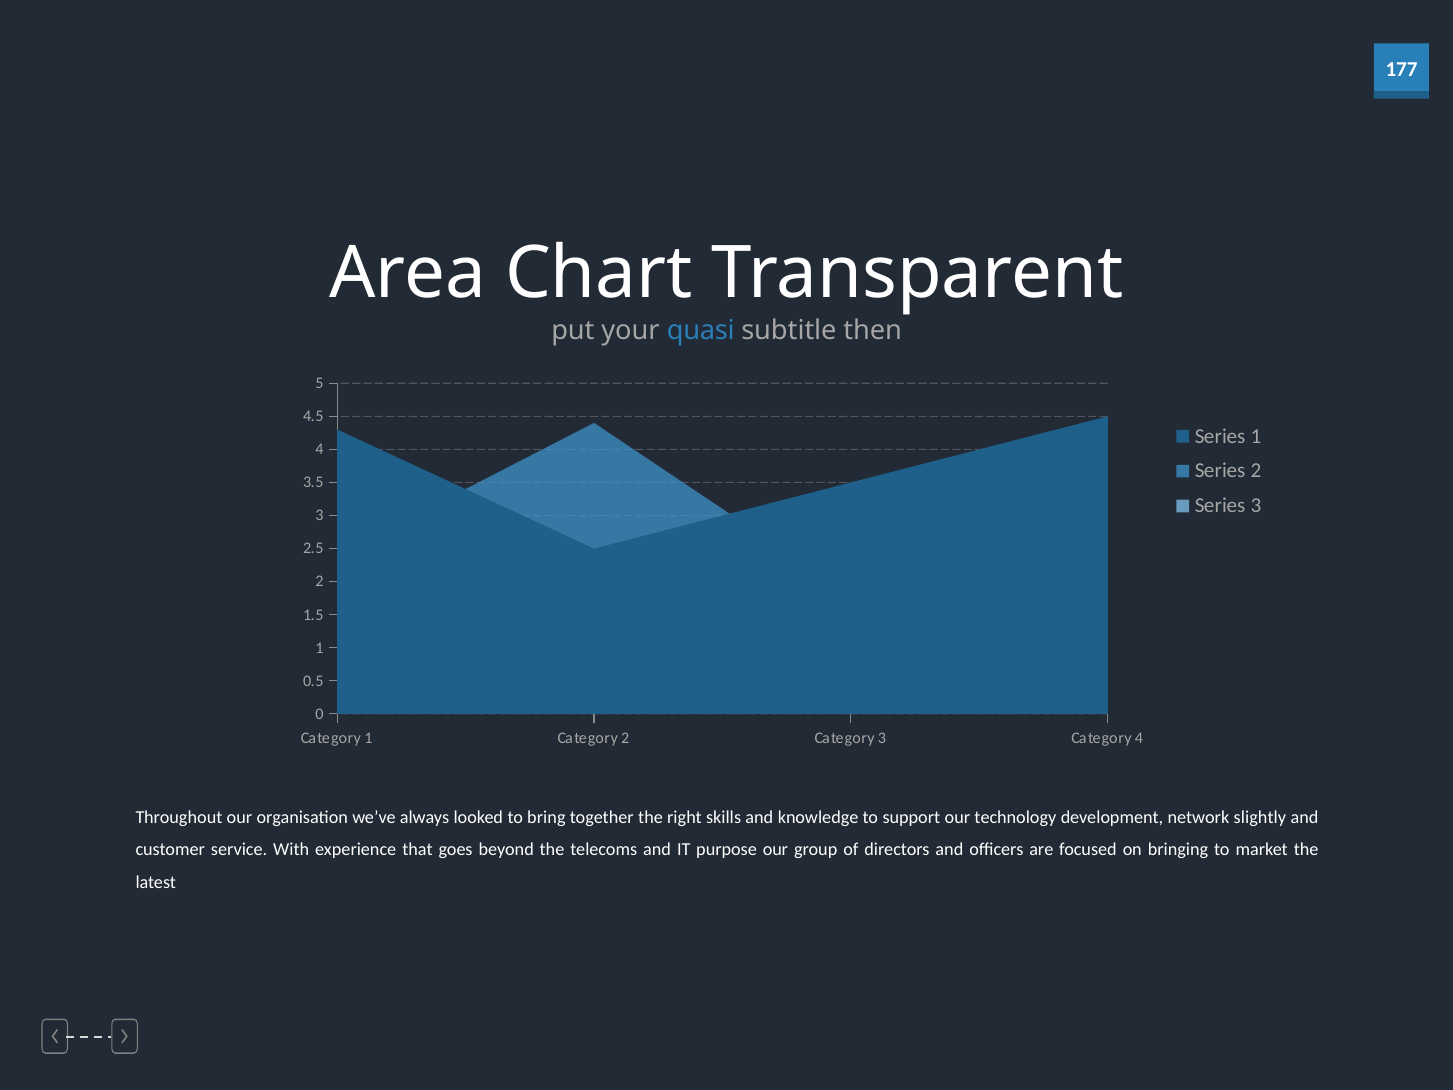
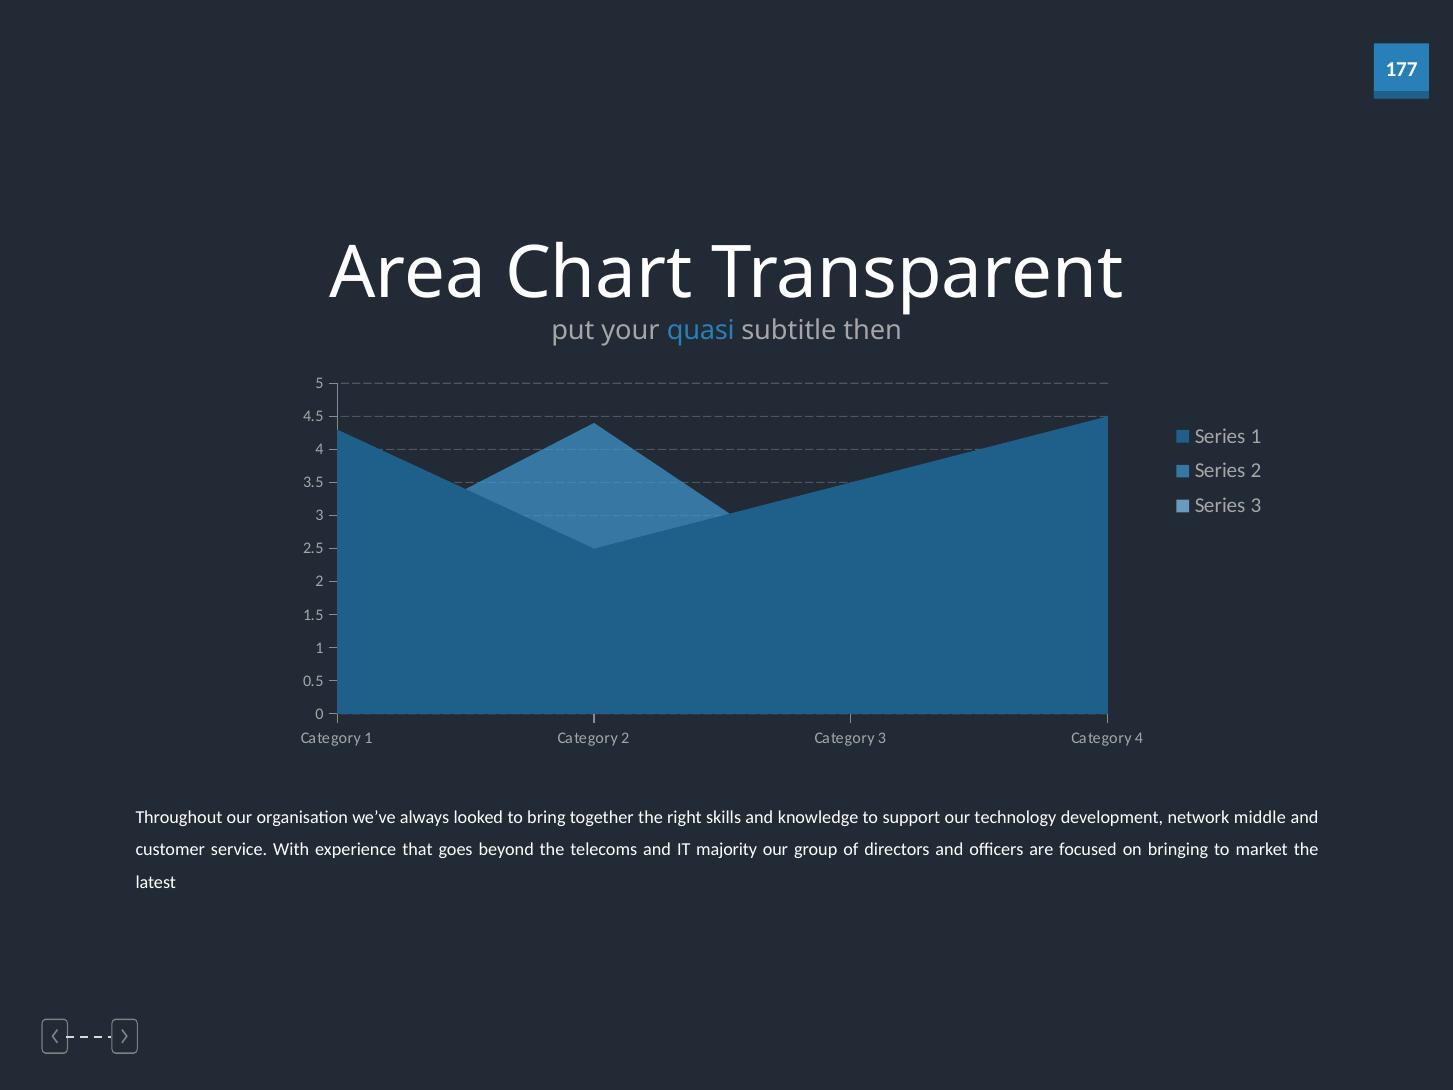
slightly: slightly -> middle
purpose: purpose -> majority
